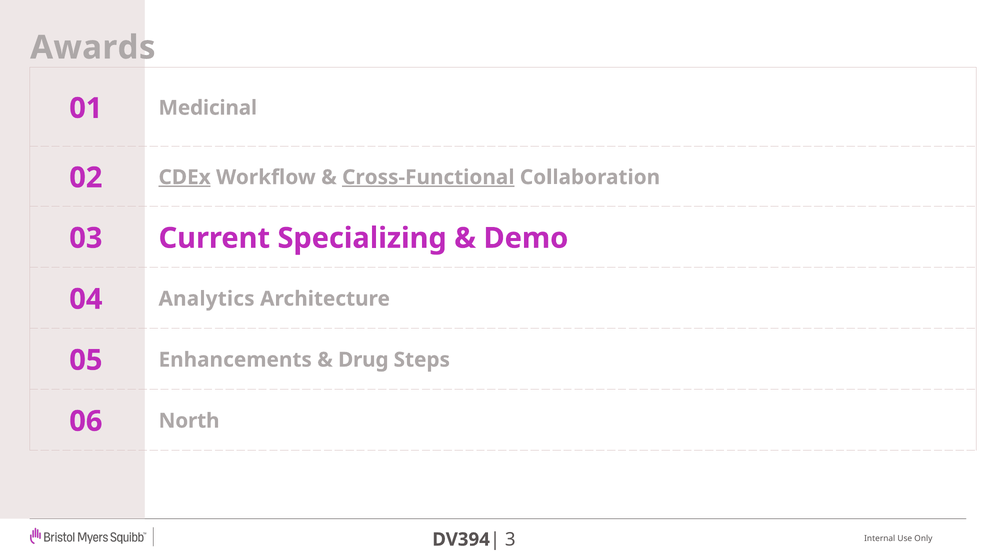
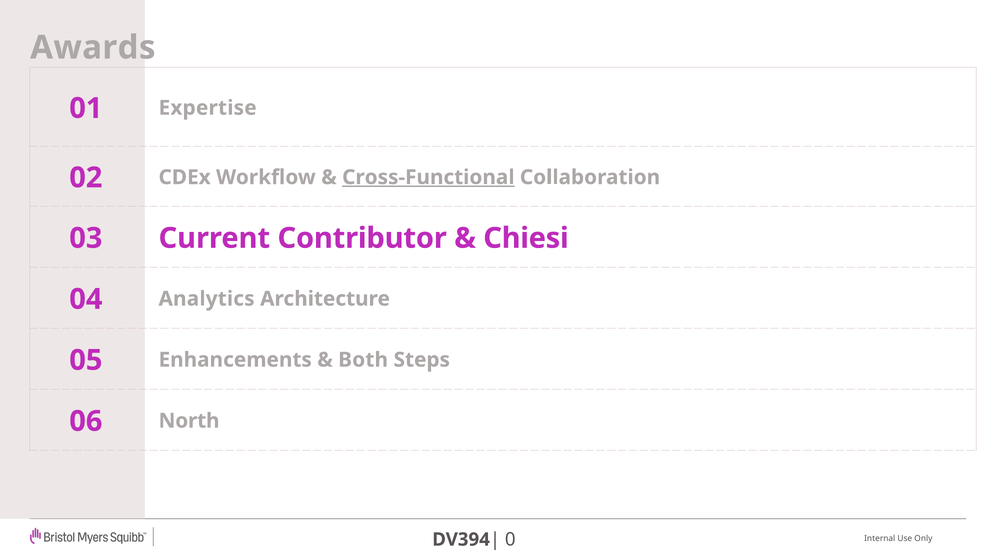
Medicinal: Medicinal -> Expertise
CDEx underline: present -> none
Specializing: Specializing -> Contributor
Demo: Demo -> Chiesi
Drug: Drug -> Both
3: 3 -> 0
